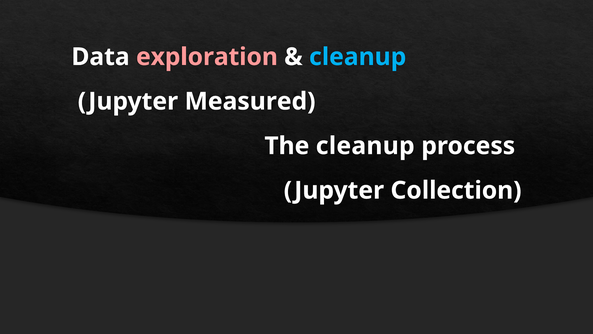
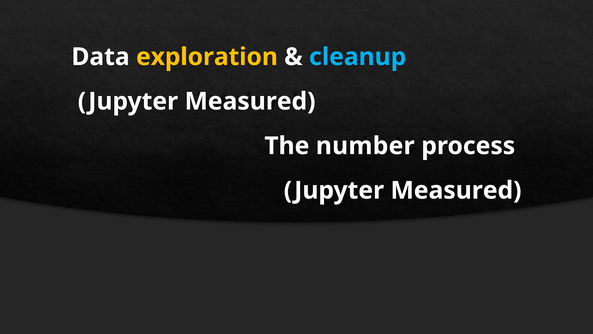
exploration colour: pink -> yellow
The cleanup: cleanup -> number
Collection at (456, 190): Collection -> Measured
